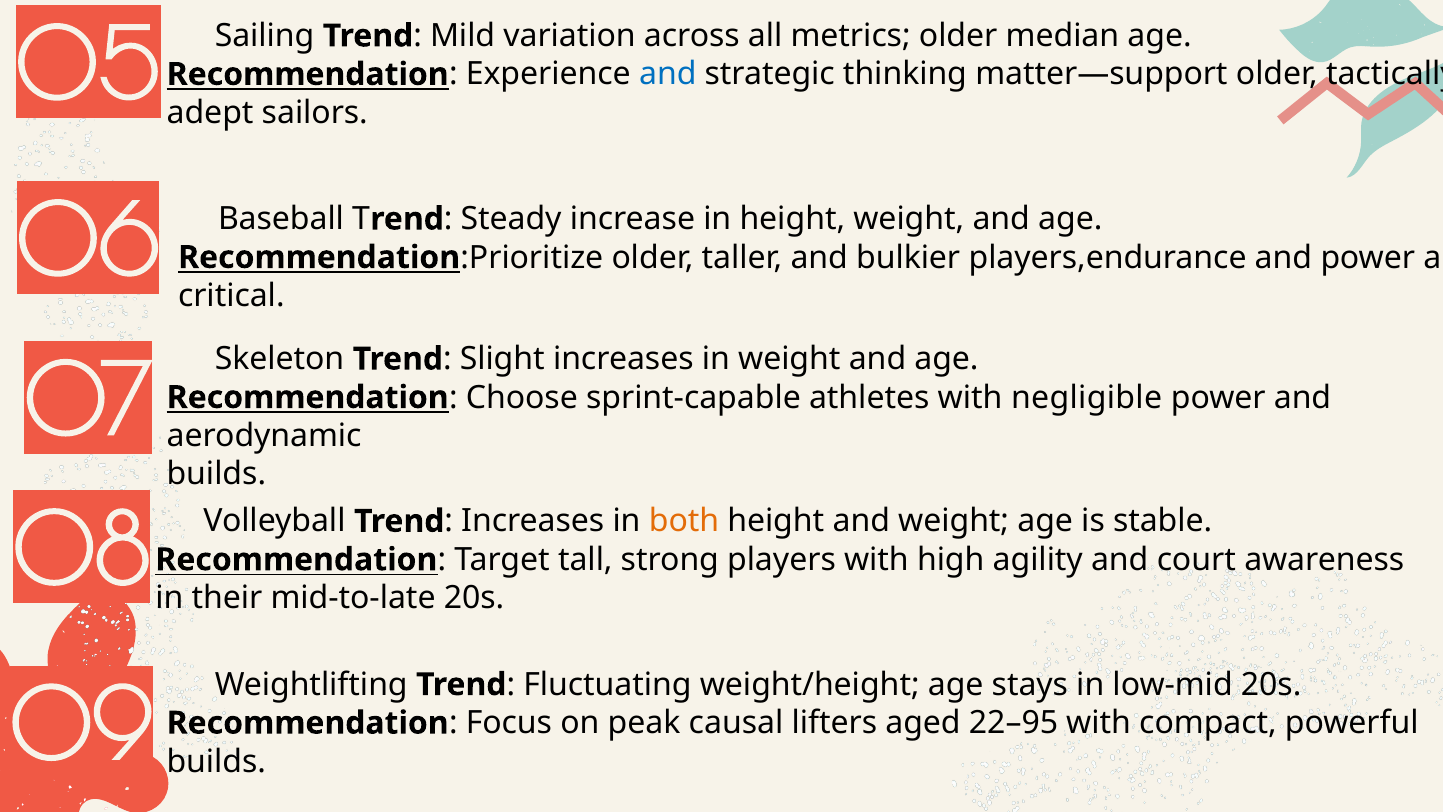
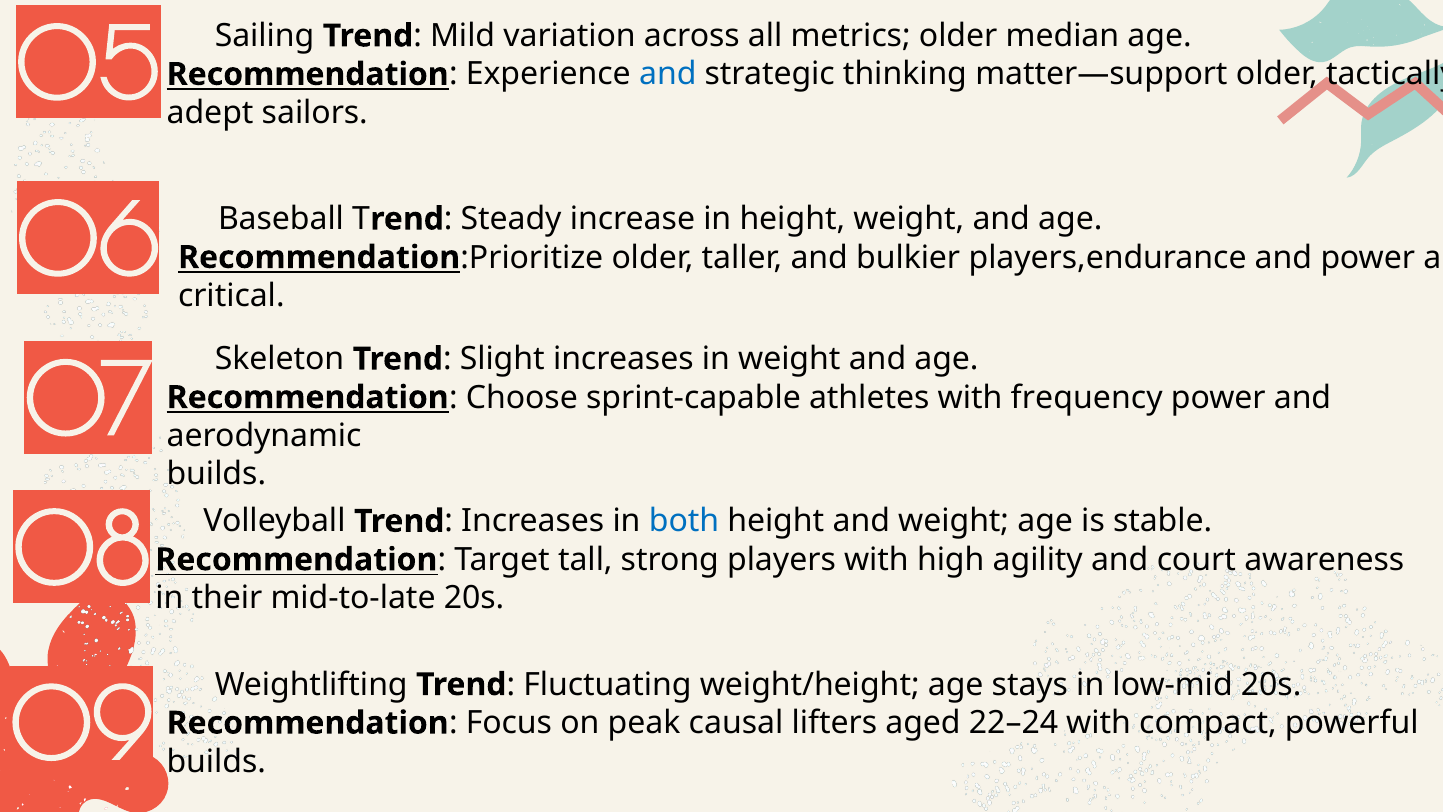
negligible: negligible -> frequency
both colour: orange -> blue
22–95: 22–95 -> 22–24
